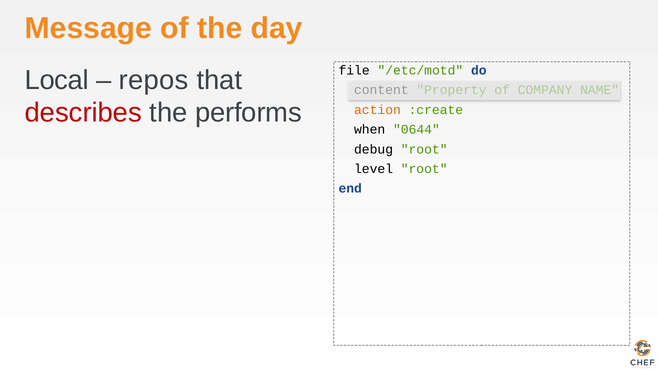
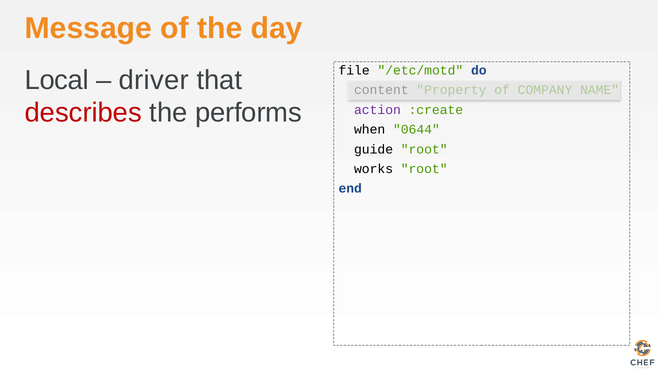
repos: repos -> driver
action colour: orange -> purple
debug: debug -> guide
level: level -> works
